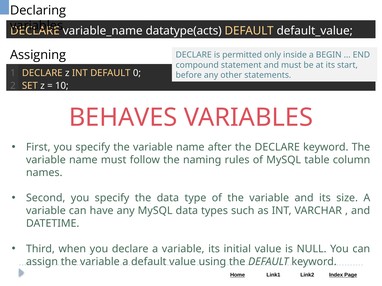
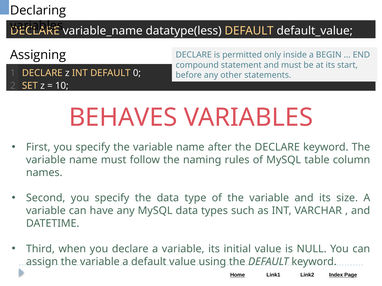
datatype(acts: datatype(acts -> datatype(less
